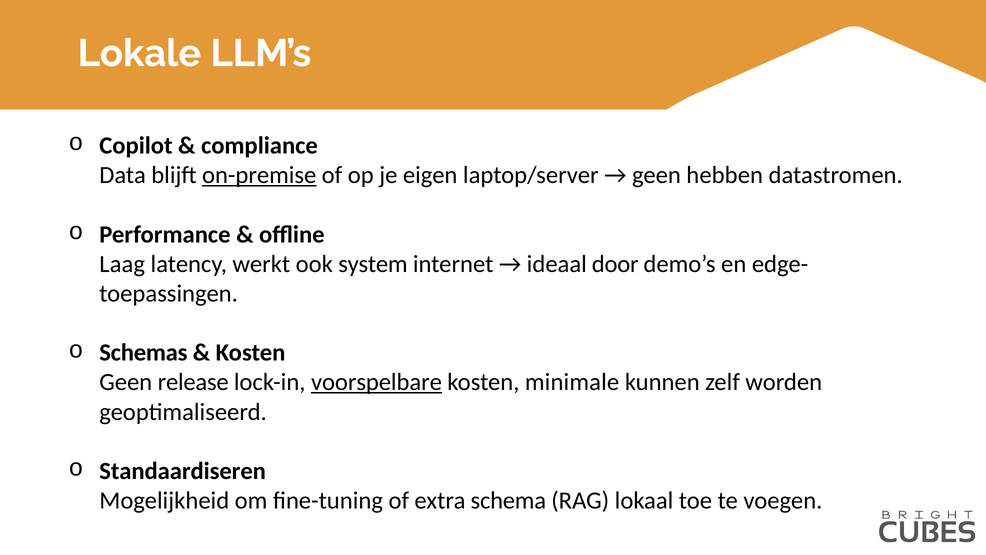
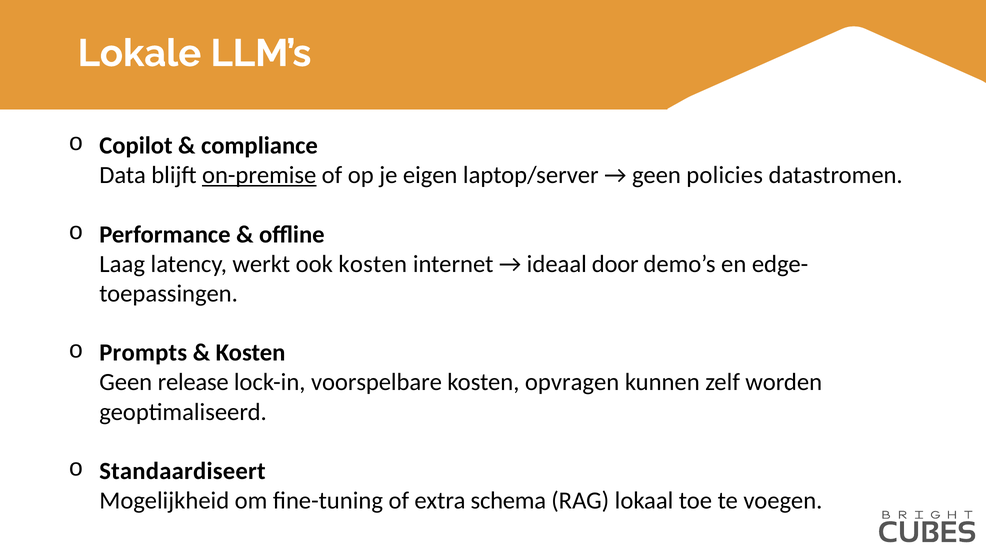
hebben: hebben -> policies
ook system: system -> kosten
Schemas: Schemas -> Prompts
voorspelbare underline: present -> none
minimale: minimale -> opvragen
Standaardiseren: Standaardiseren -> Standaardiseert
